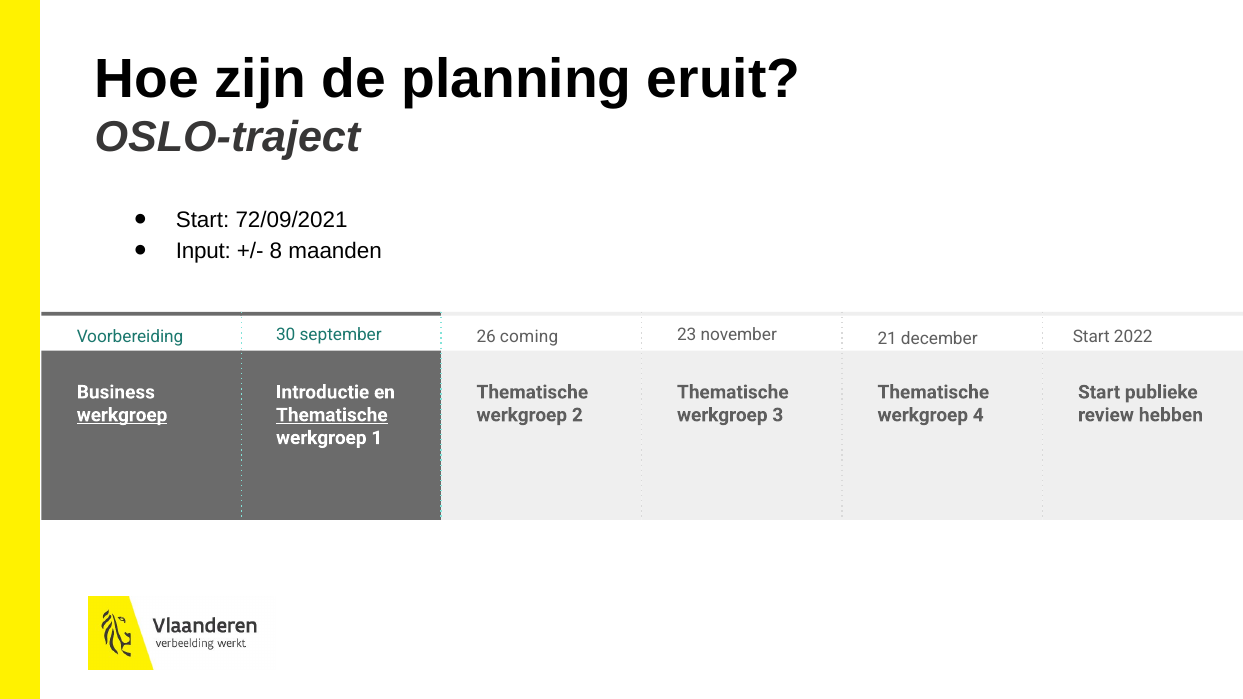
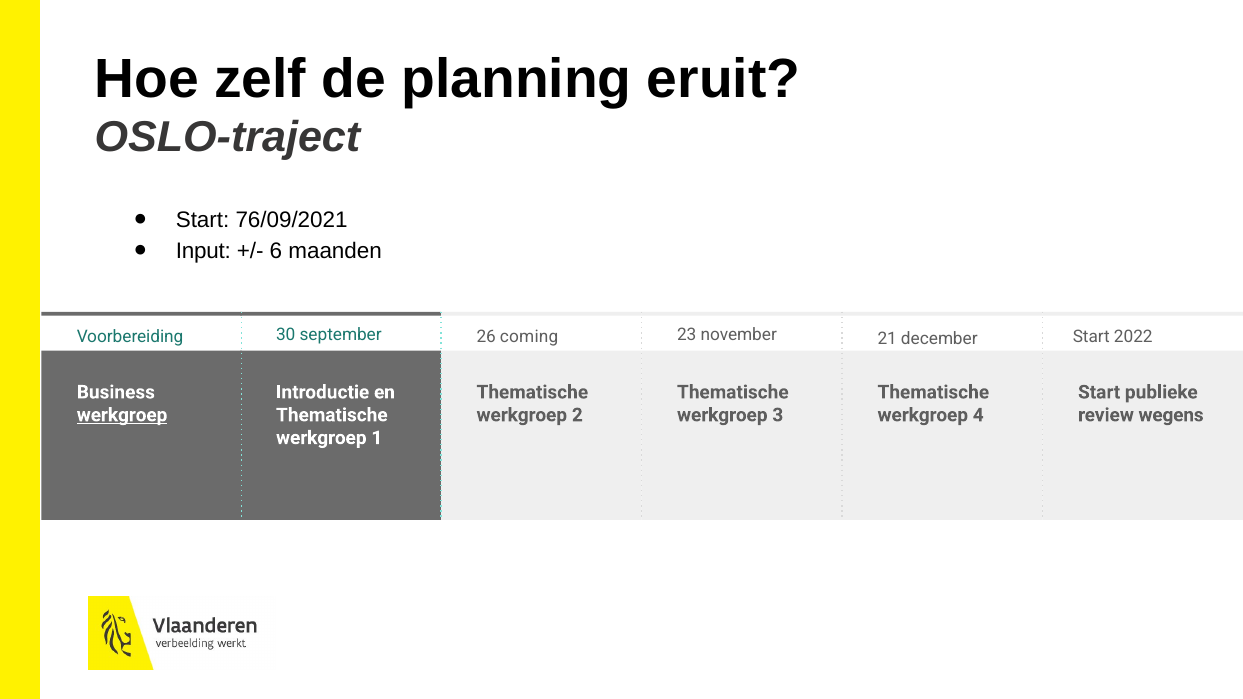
zijn: zijn -> zelf
72/09/2021: 72/09/2021 -> 76/09/2021
8: 8 -> 6
Thematische at (332, 415) underline: present -> none
hebben: hebben -> wegens
